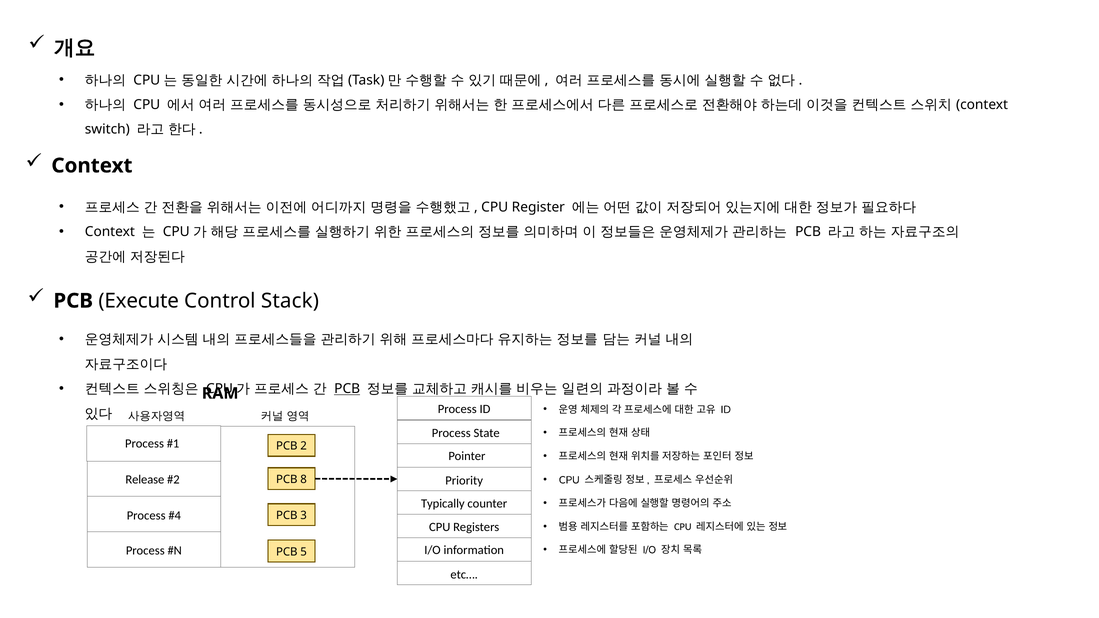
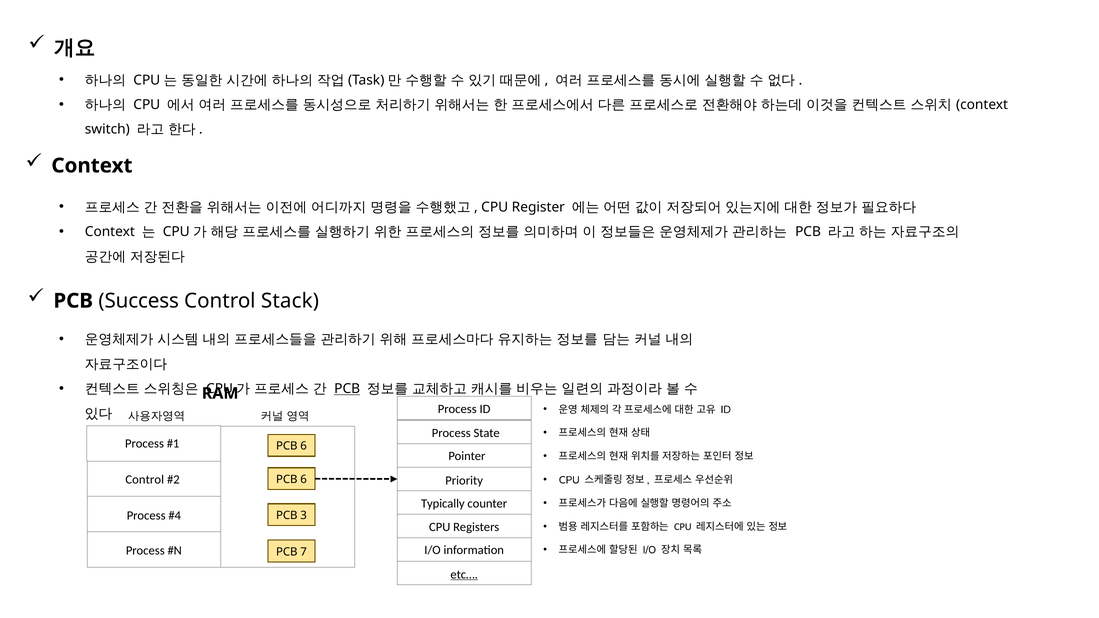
Execute: Execute -> Success
2 at (304, 446): 2 -> 6
Release at (145, 480): Release -> Control
8 at (304, 480): 8 -> 6
5: 5 -> 7
etc… underline: none -> present
